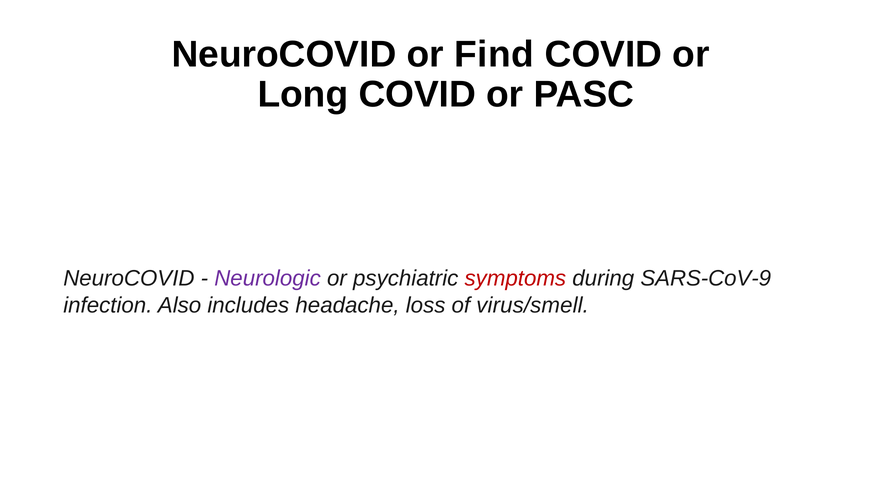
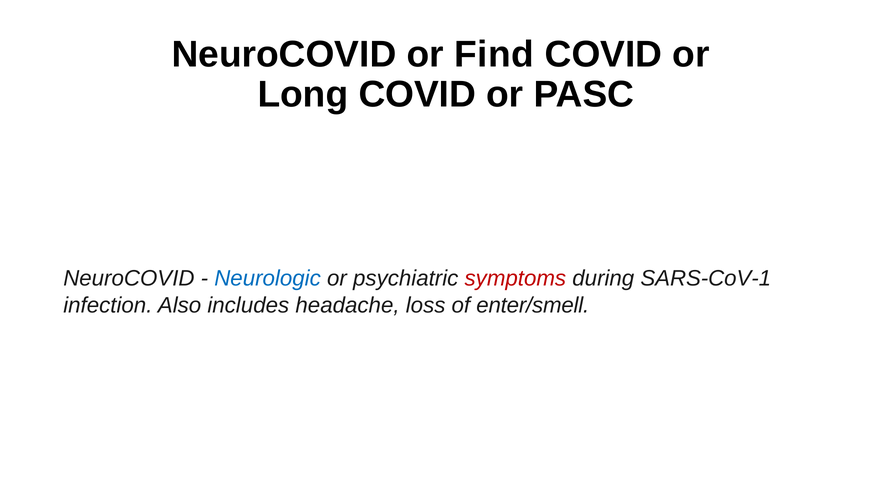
Neurologic colour: purple -> blue
SARS-CoV-9: SARS-CoV-9 -> SARS-CoV-1
virus/smell: virus/smell -> enter/smell
